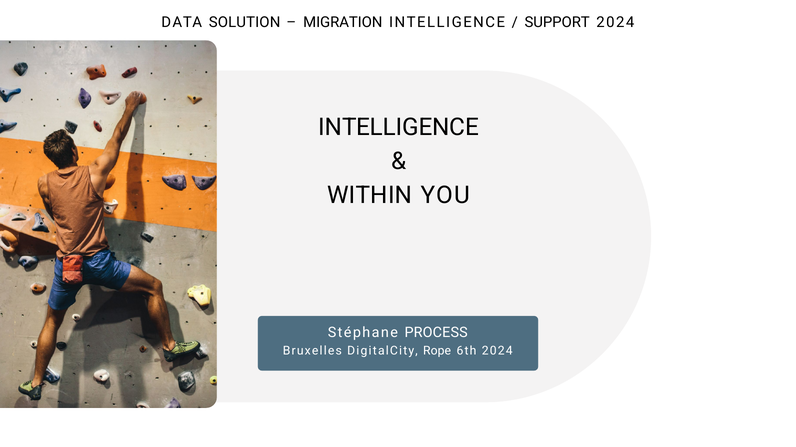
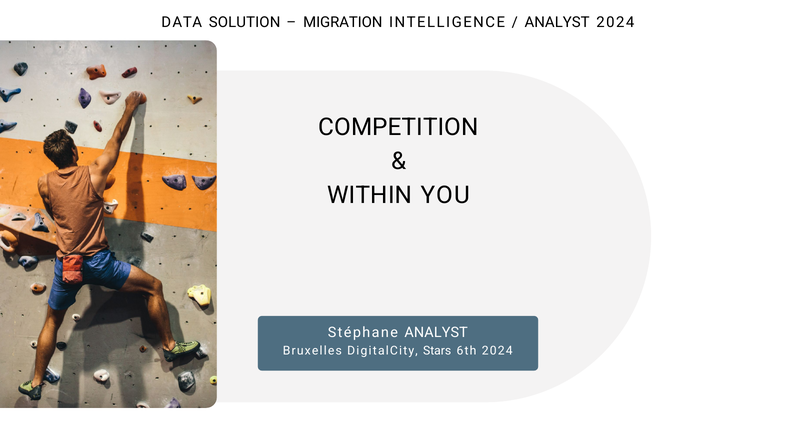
SUPPORT at (557, 22): SUPPORT -> ANALYST
INTELLIGENCE at (399, 127): INTELLIGENCE -> COMPETITION
Stéphane PROCESS: PROCESS -> ANALYST
Rope: Rope -> Stars
